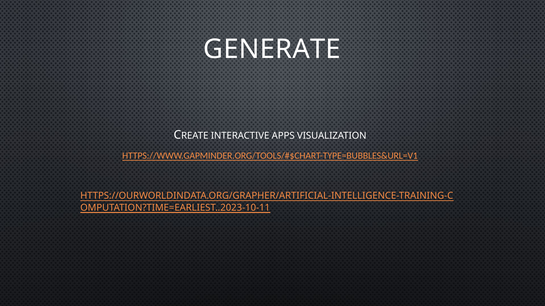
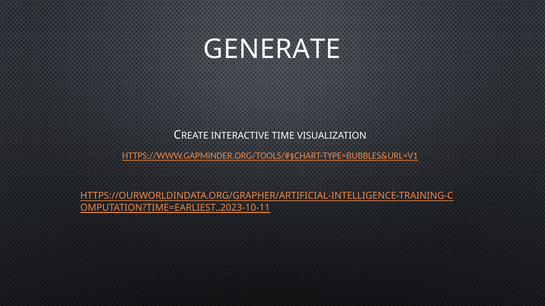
APPS: APPS -> TIME
